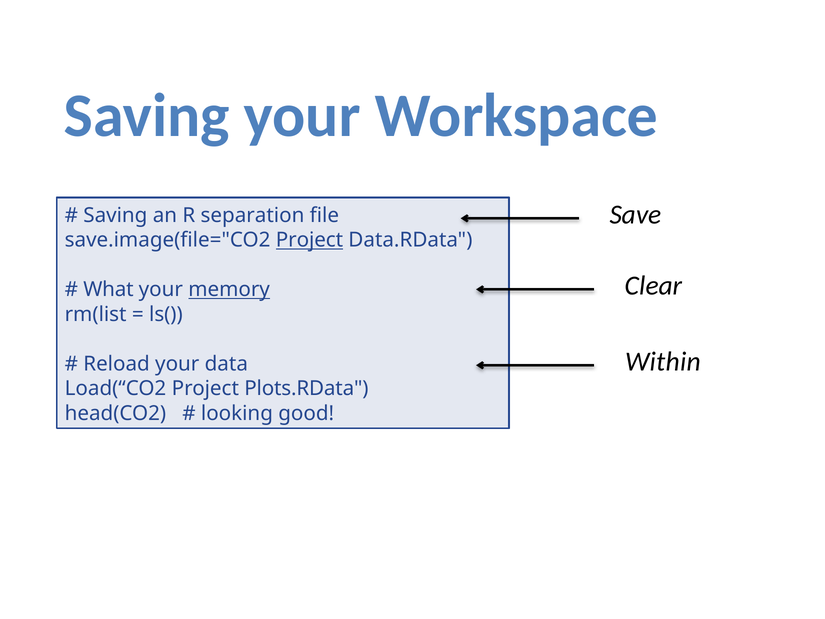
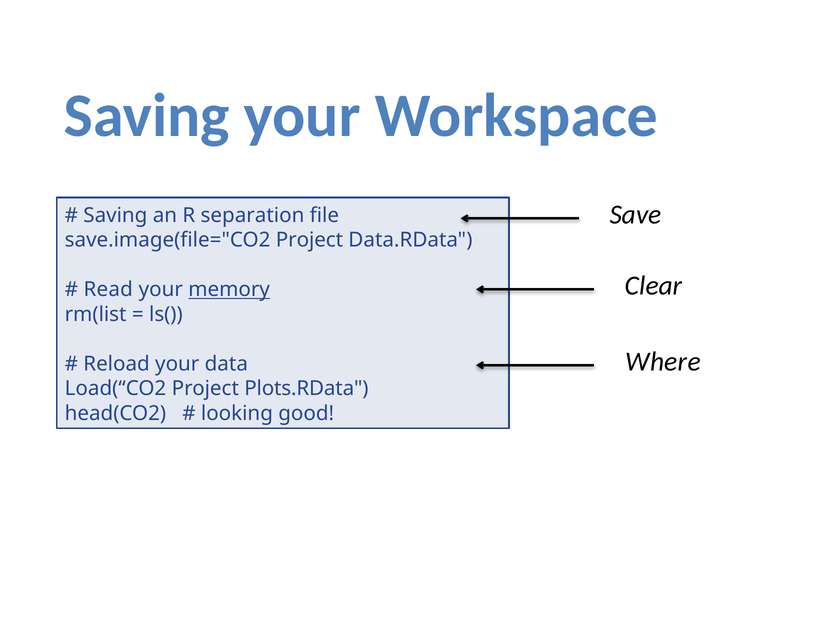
Project at (309, 240) underline: present -> none
What: What -> Read
Within: Within -> Where
